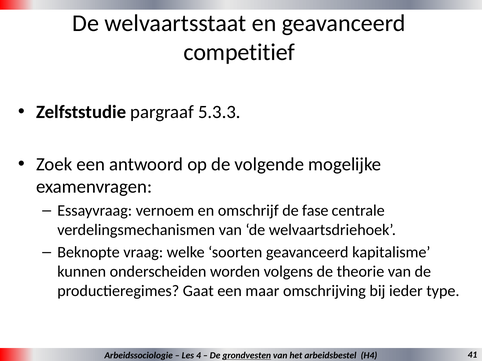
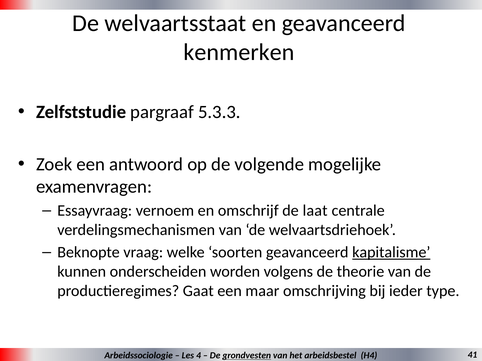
competitief: competitief -> kenmerken
fase: fase -> laat
kapitalisme underline: none -> present
